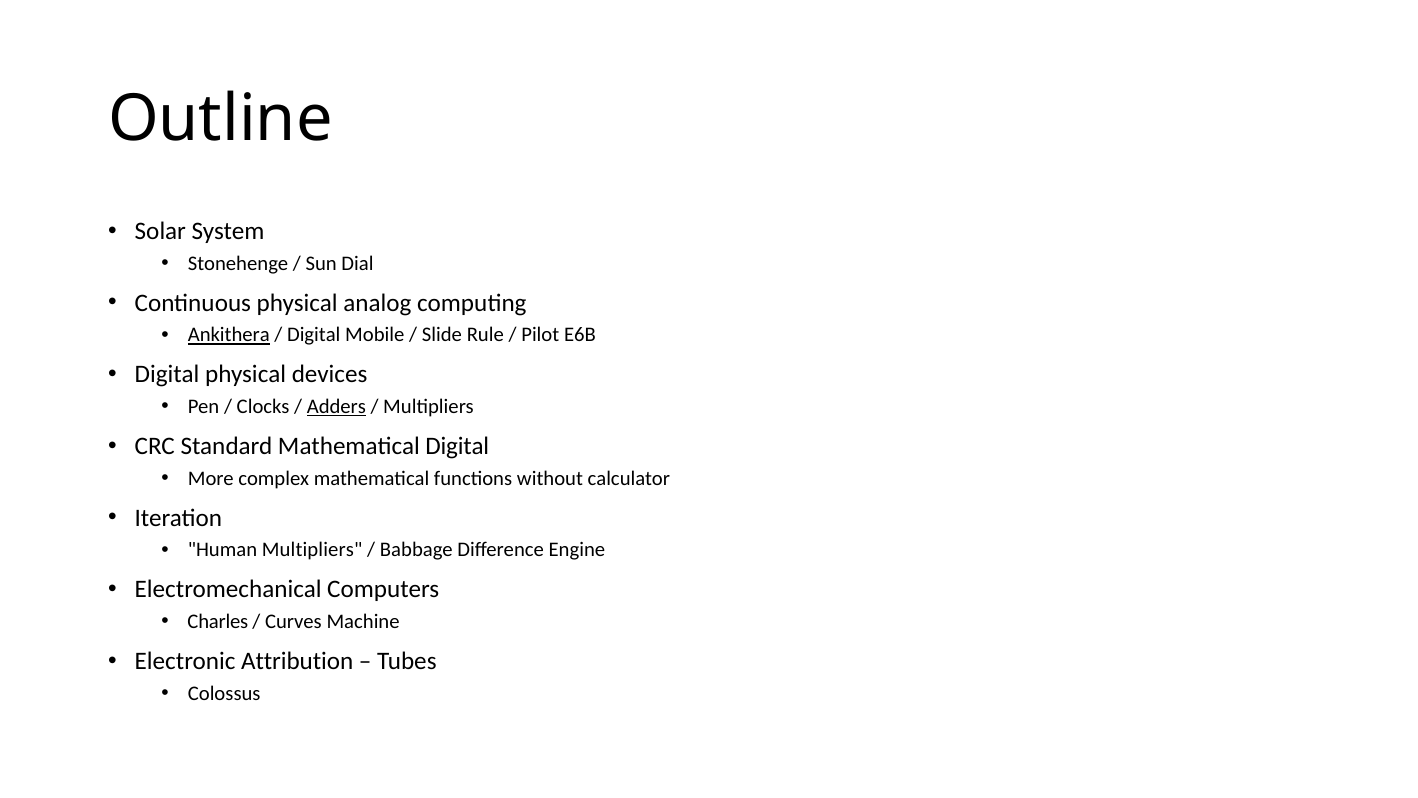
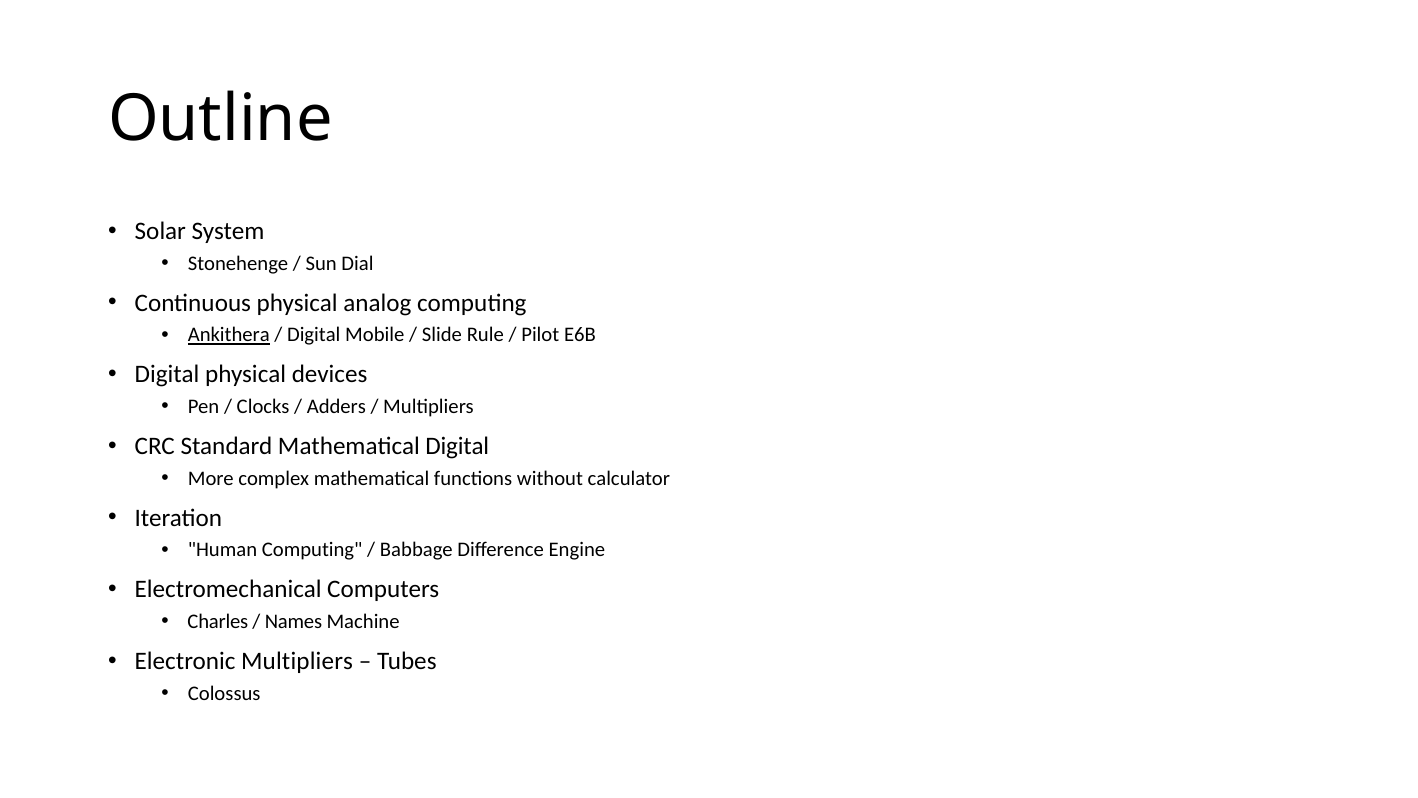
Adders underline: present -> none
Human Multipliers: Multipliers -> Computing
Curves: Curves -> Names
Electronic Attribution: Attribution -> Multipliers
